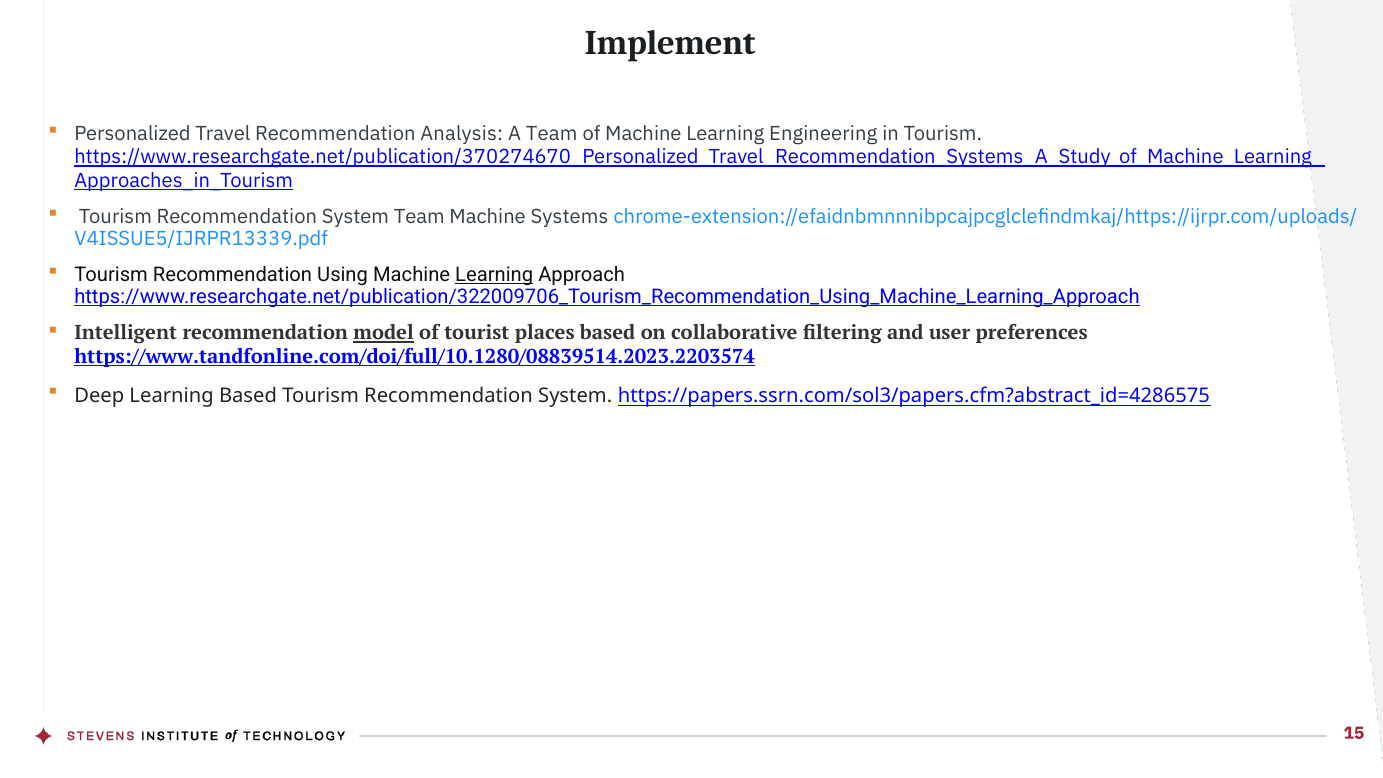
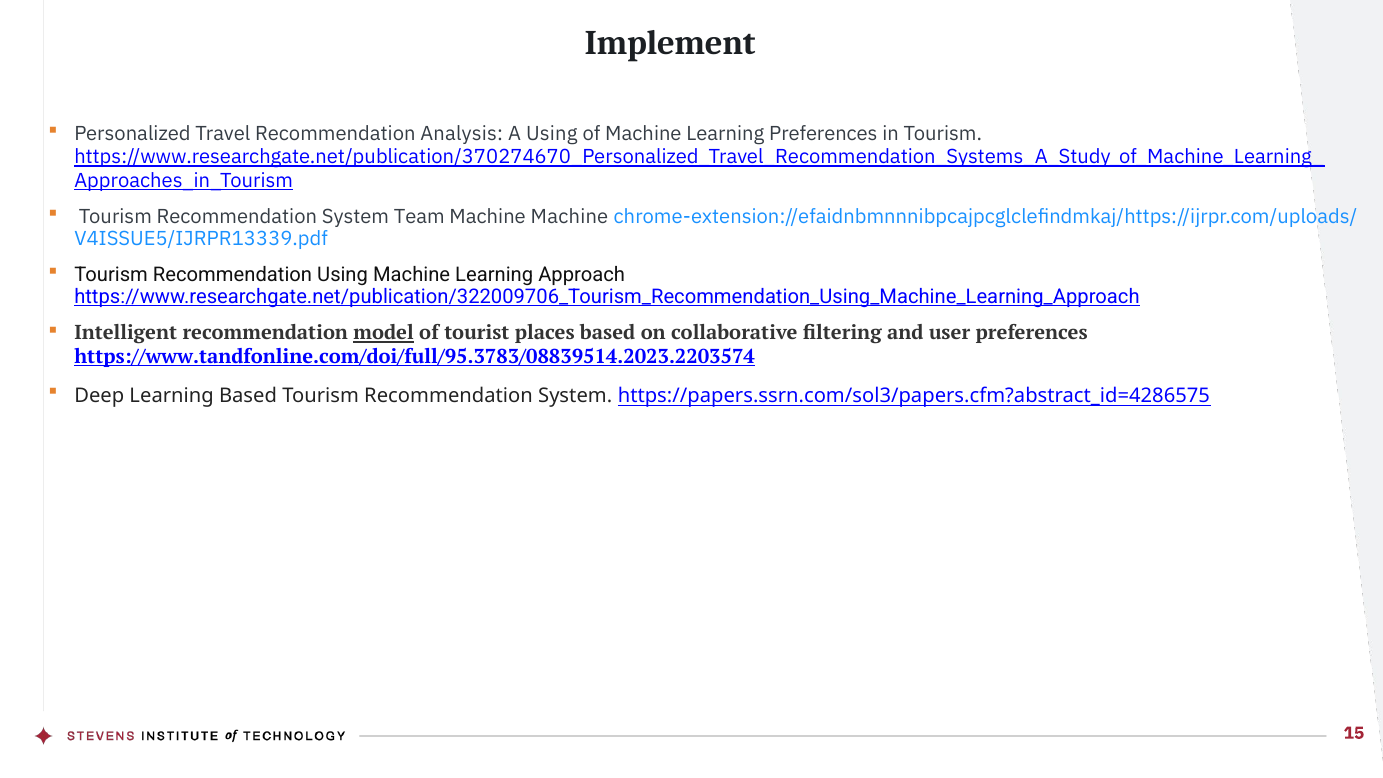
A Team: Team -> Using
Learning Engineering: Engineering -> Preferences
Machine Systems: Systems -> Machine
Learning at (494, 275) underline: present -> none
https://www.tandfonline.com/doi/full/10.1280/08839514.2023.2203574: https://www.tandfonline.com/doi/full/10.1280/08839514.2023.2203574 -> https://www.tandfonline.com/doi/full/95.3783/08839514.2023.2203574
